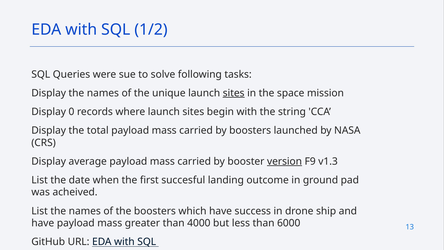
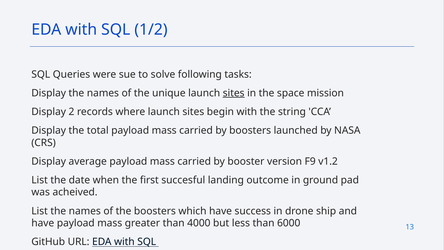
0: 0 -> 2
version underline: present -> none
v1.3: v1.3 -> v1.2
